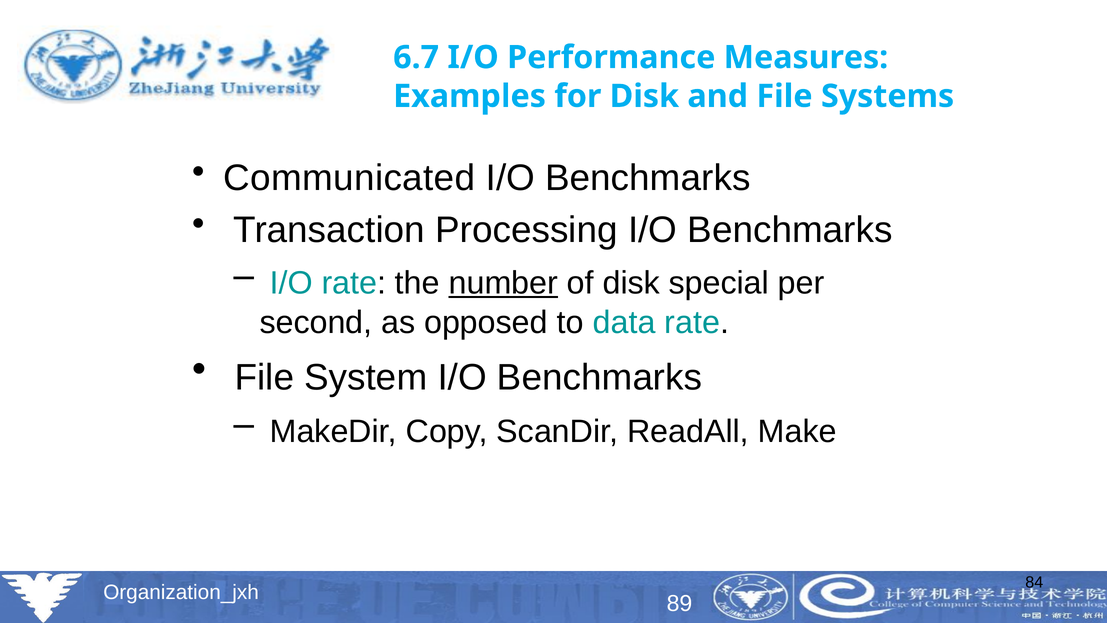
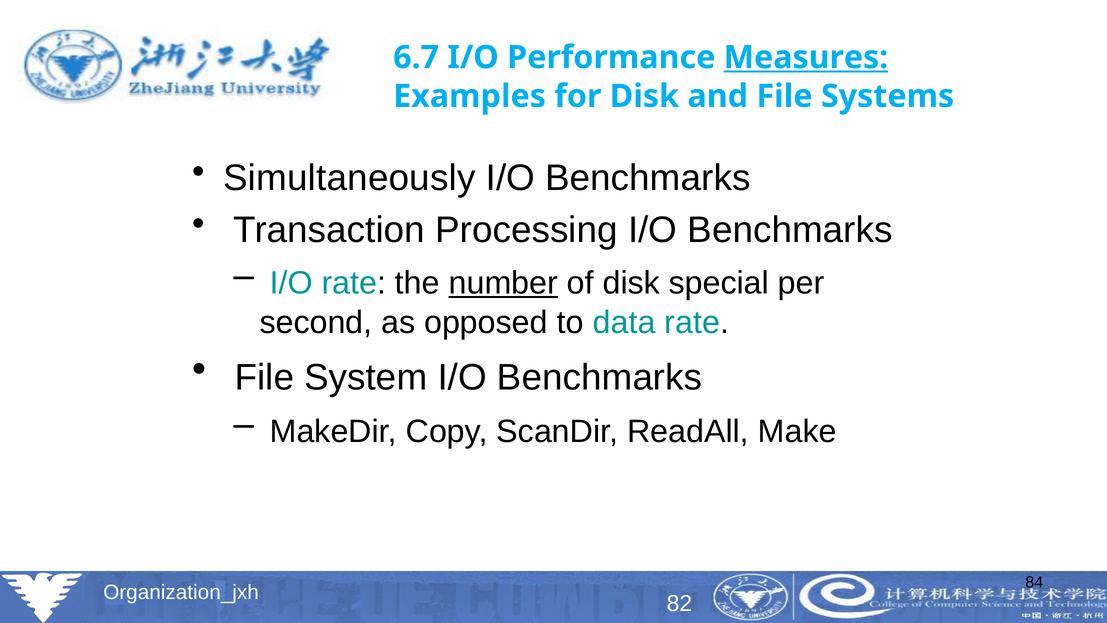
Measures underline: none -> present
Communicated: Communicated -> Simultaneously
89: 89 -> 82
